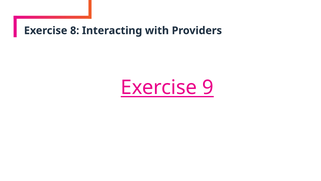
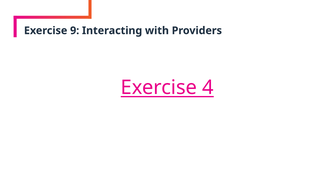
8: 8 -> 9
9: 9 -> 4
